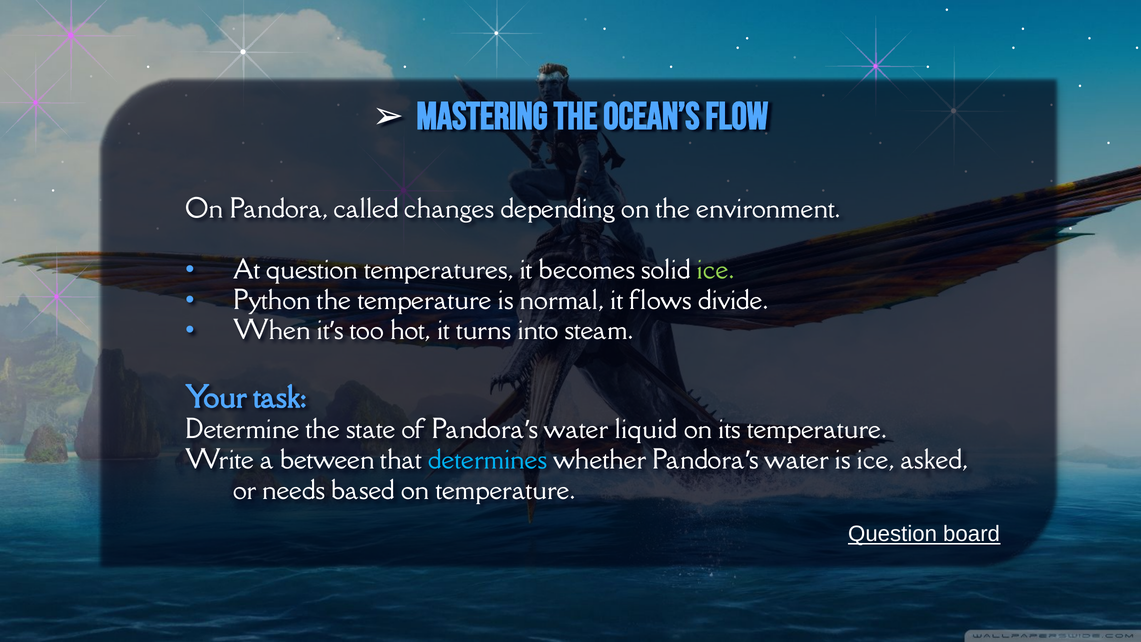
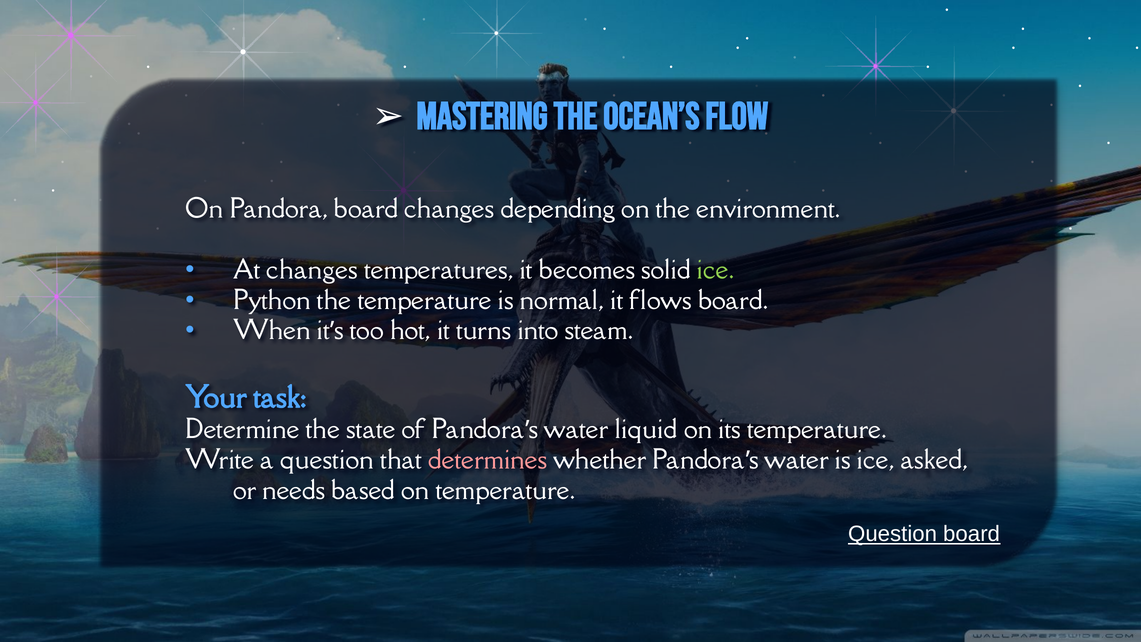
Pandora called: called -> board
At question: question -> changes
flows divide: divide -> board
a between: between -> question
determines colour: light blue -> pink
